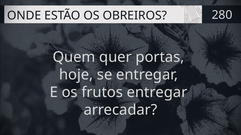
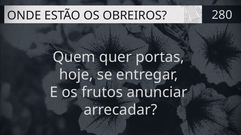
frutos entregar: entregar -> anunciar
